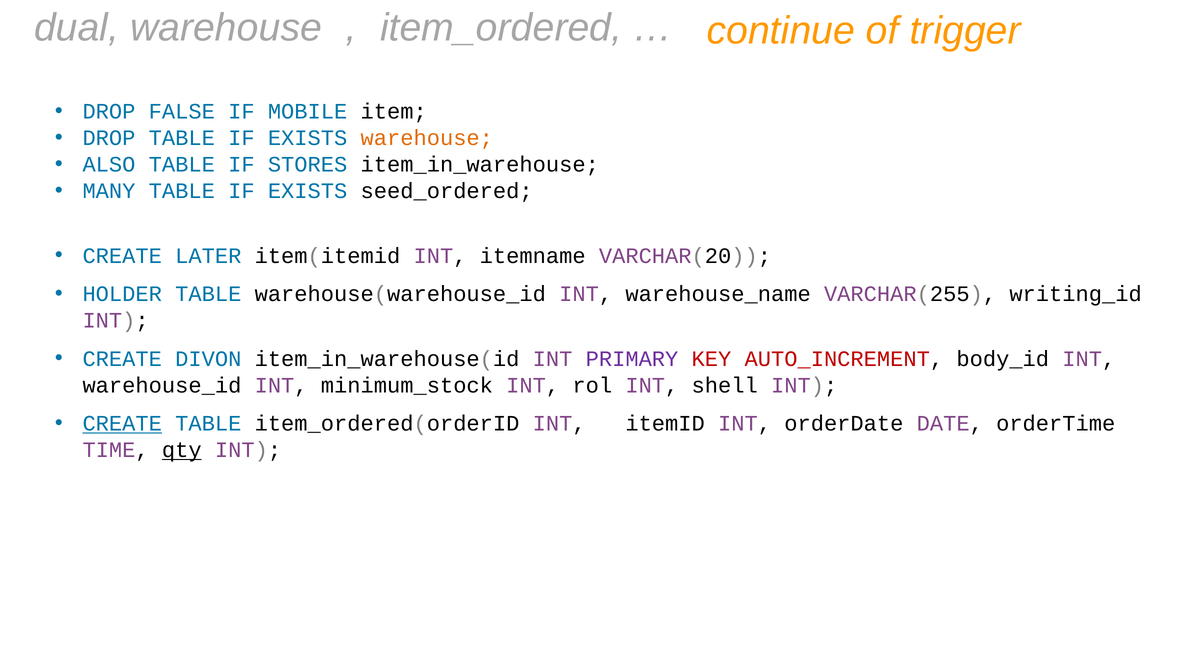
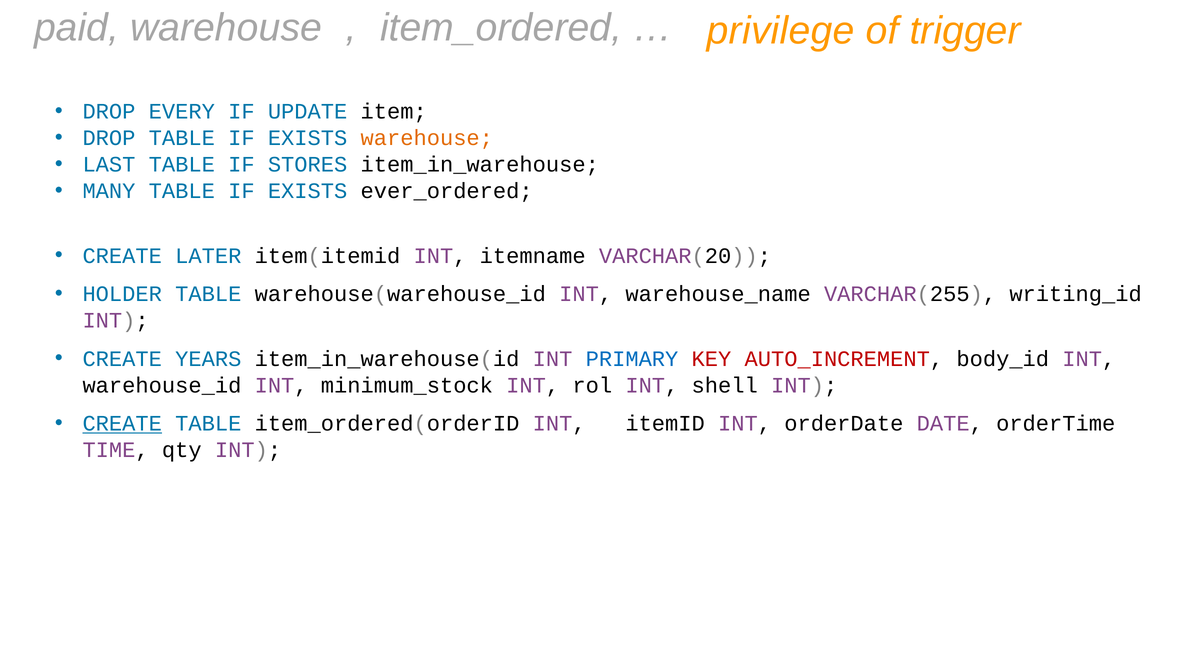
dual: dual -> paid
continue: continue -> privilege
FALSE: FALSE -> EVERY
MOBILE: MOBILE -> UPDATE
ALSO: ALSO -> LAST
seed_ordered: seed_ordered -> ever_ordered
DIVON: DIVON -> YEARS
PRIMARY colour: purple -> blue
qty underline: present -> none
